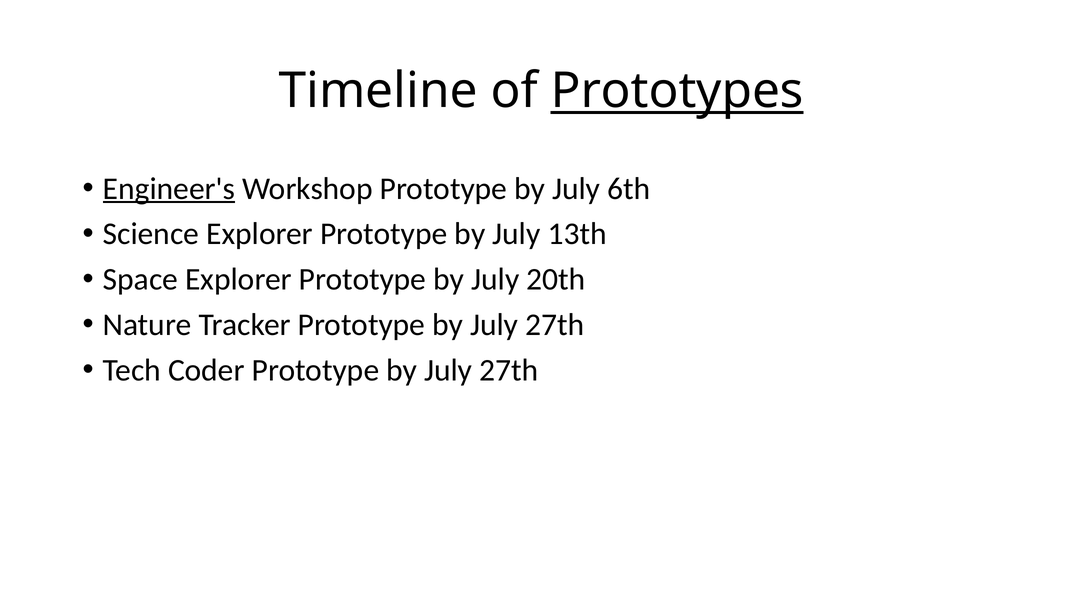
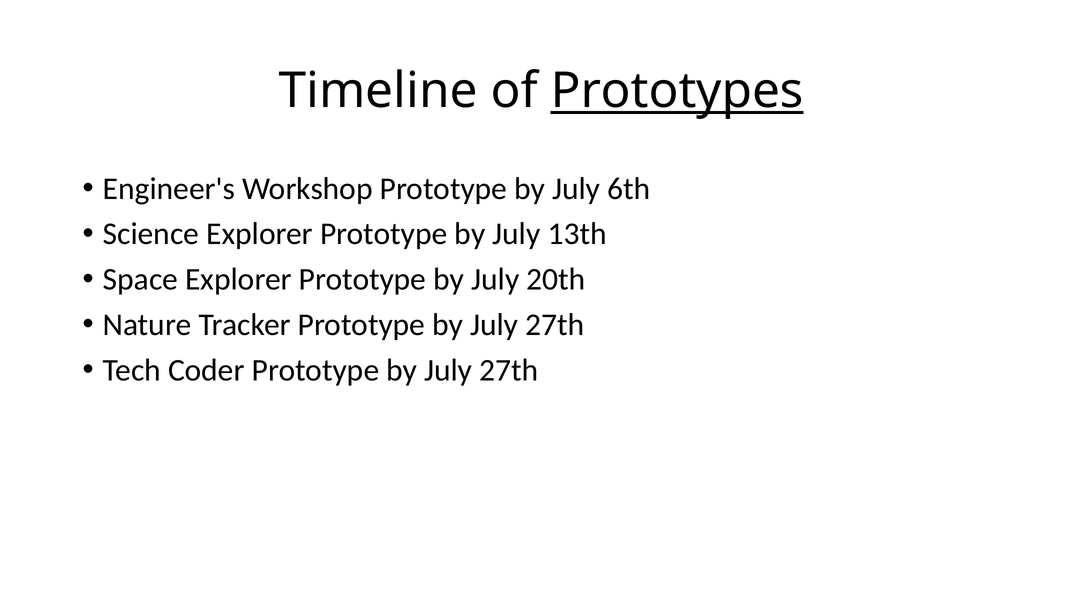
Engineer's underline: present -> none
